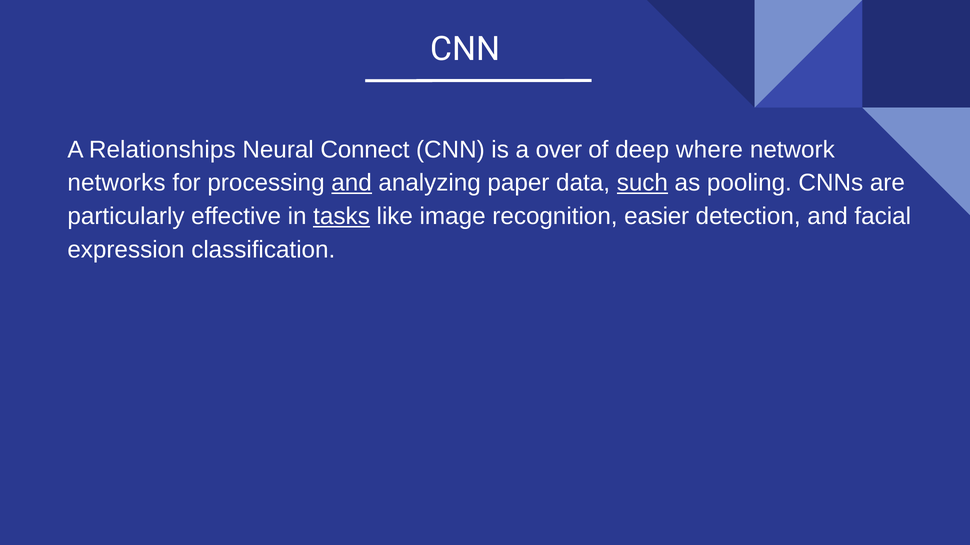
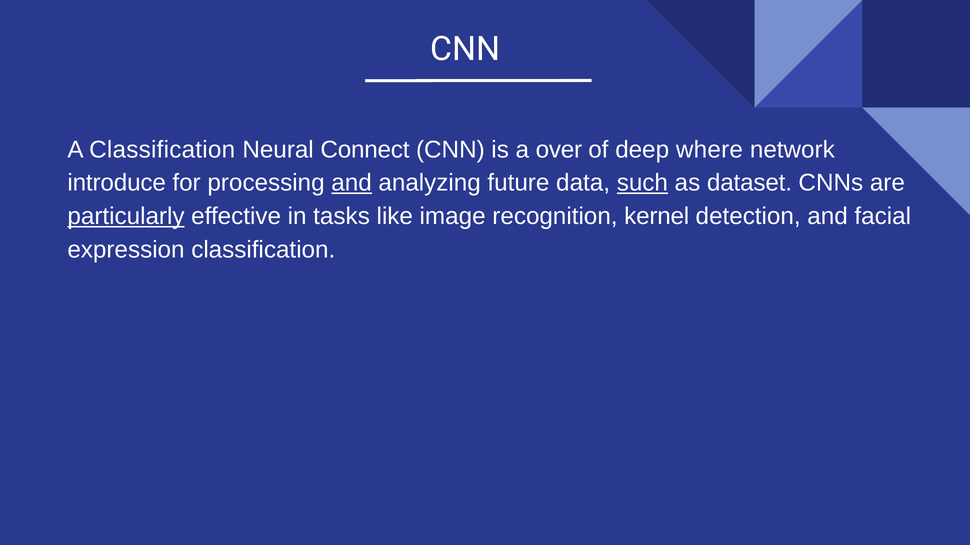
A Relationships: Relationships -> Classification
networks: networks -> introduce
paper: paper -> future
pooling: pooling -> dataset
particularly underline: none -> present
tasks underline: present -> none
easier: easier -> kernel
